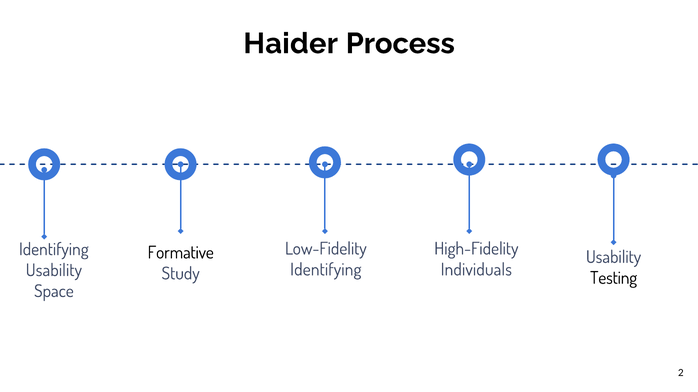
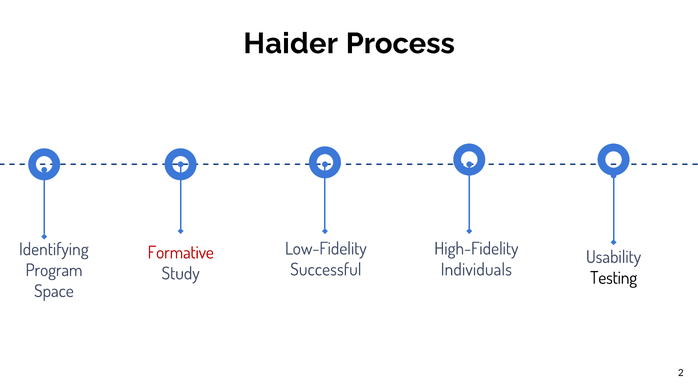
Formative colour: black -> red
Identifying at (326, 270): Identifying -> Successful
Usability at (54, 271): Usability -> Program
